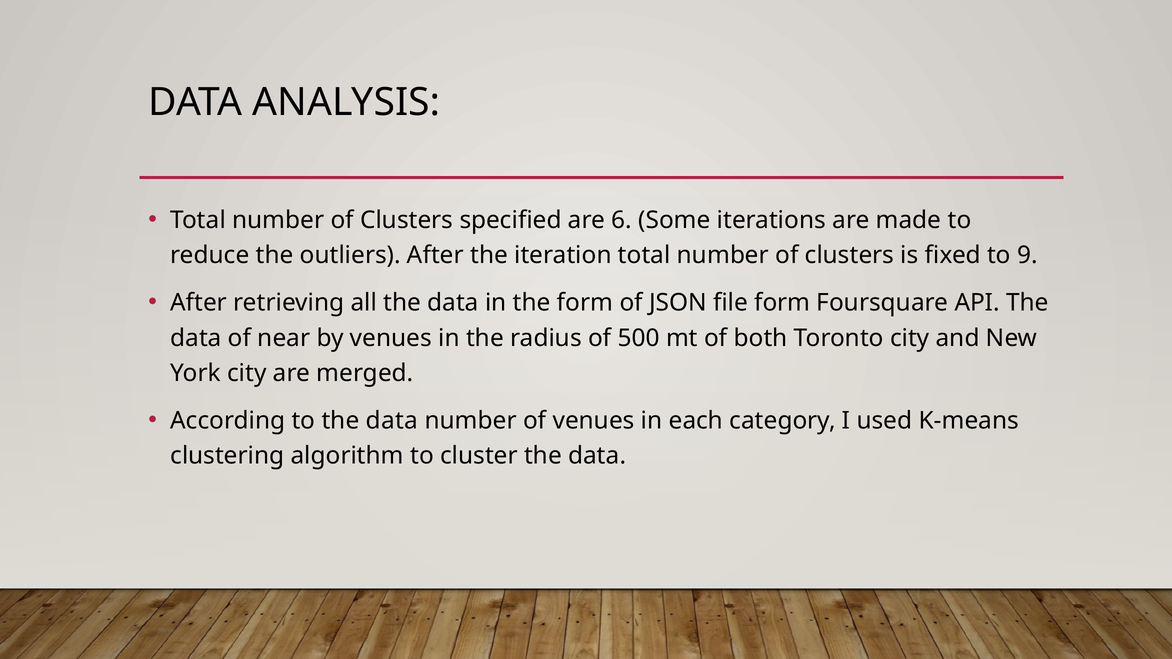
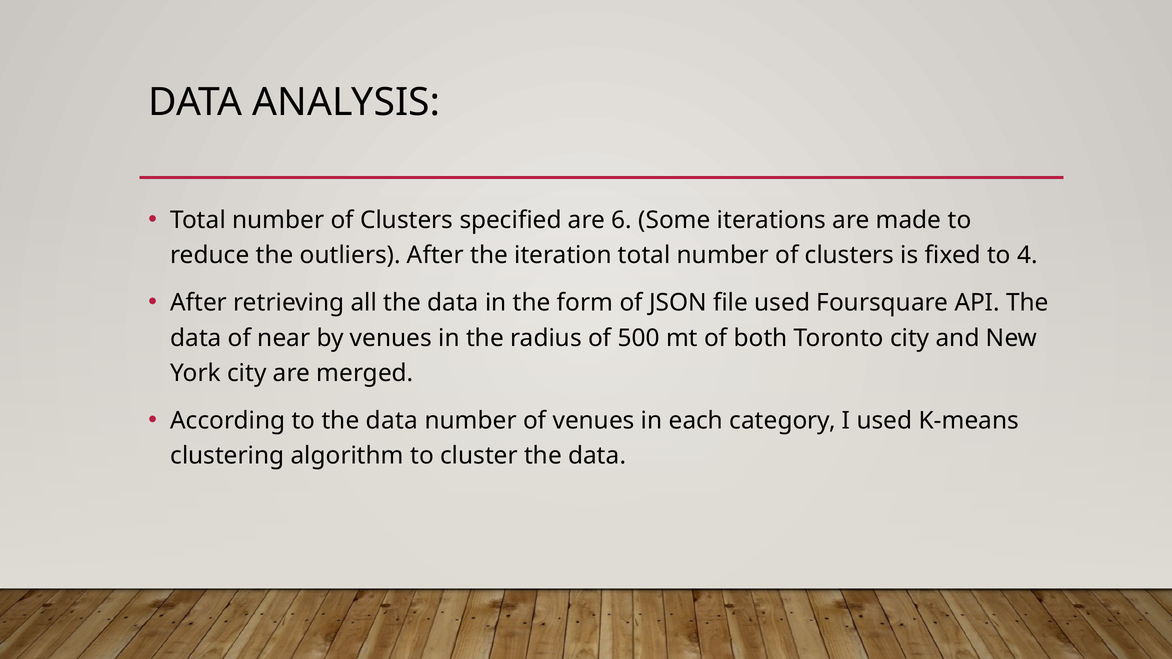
9: 9 -> 4
file form: form -> used
